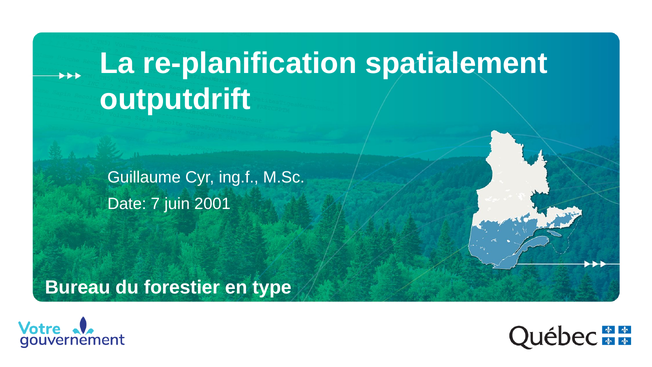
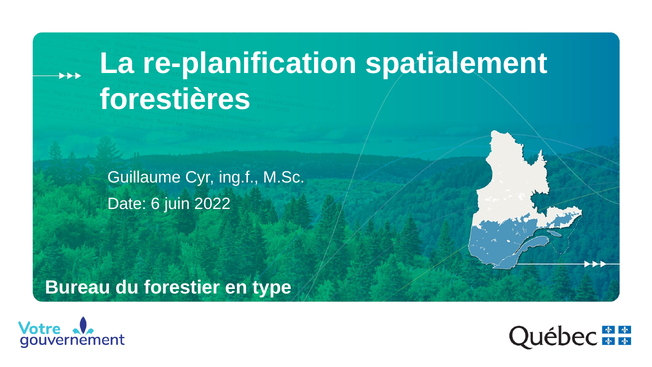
outputdrift: outputdrift -> forestières
7: 7 -> 6
2001: 2001 -> 2022
